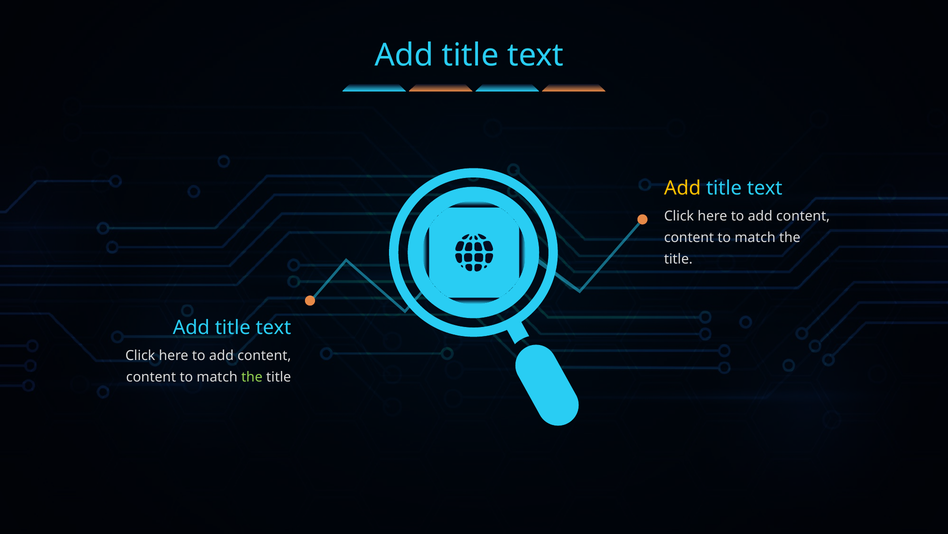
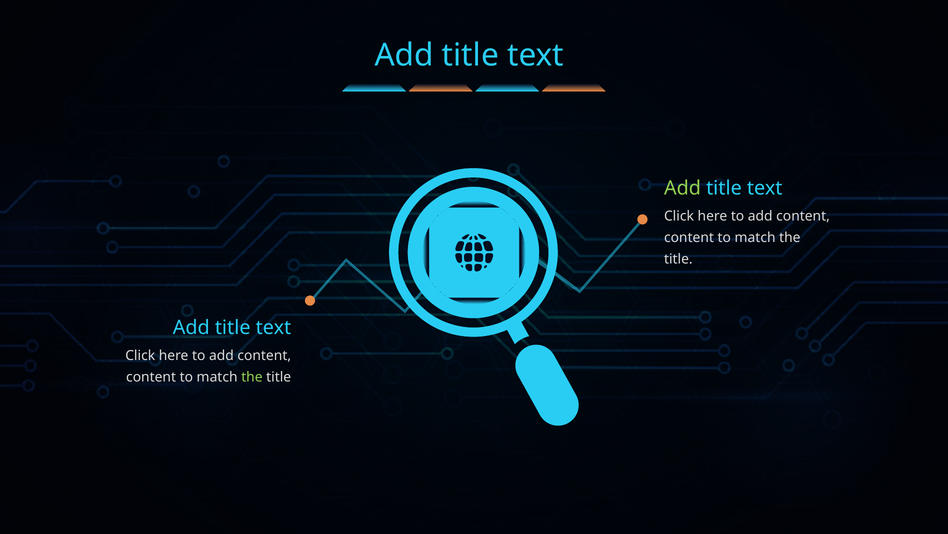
Add at (683, 188) colour: yellow -> light green
